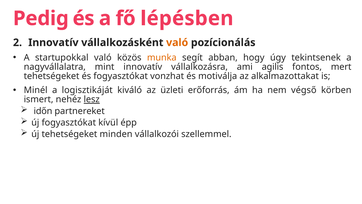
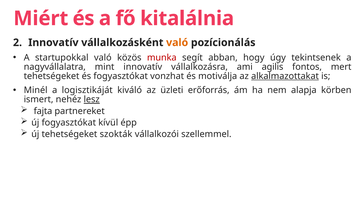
Pedig: Pedig -> Miért
lépésben: lépésben -> kitalálnia
munka colour: orange -> red
alkalmazottakat underline: none -> present
végső: végső -> alapja
időn: időn -> fajta
minden: minden -> szokták
